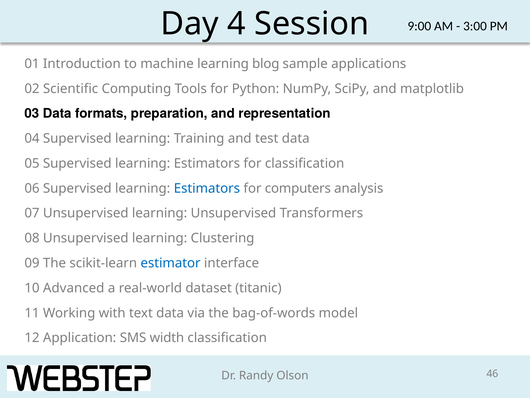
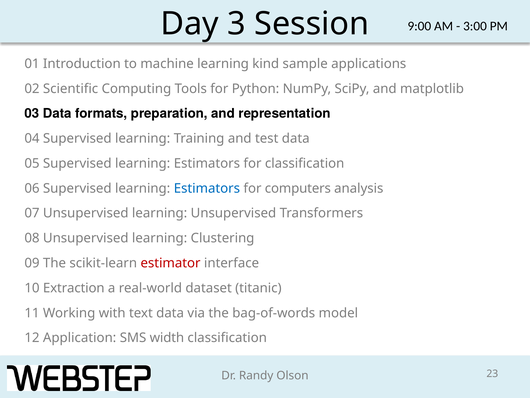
4: 4 -> 3
blog: blog -> kind
estimator colour: blue -> red
Advanced: Advanced -> Extraction
46: 46 -> 23
